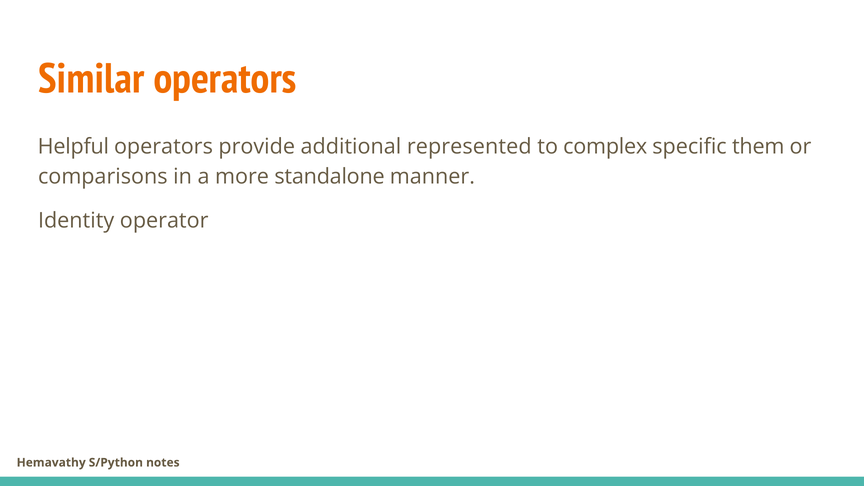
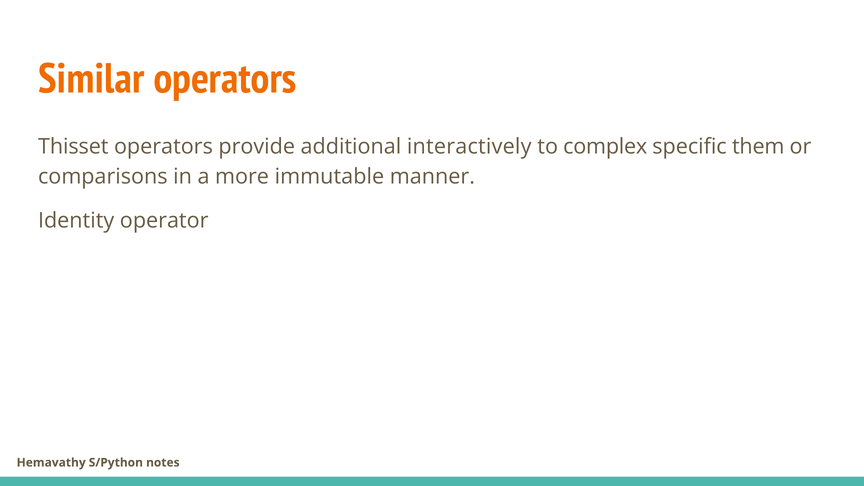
Helpful: Helpful -> Thisset
represented: represented -> interactively
standalone: standalone -> immutable
